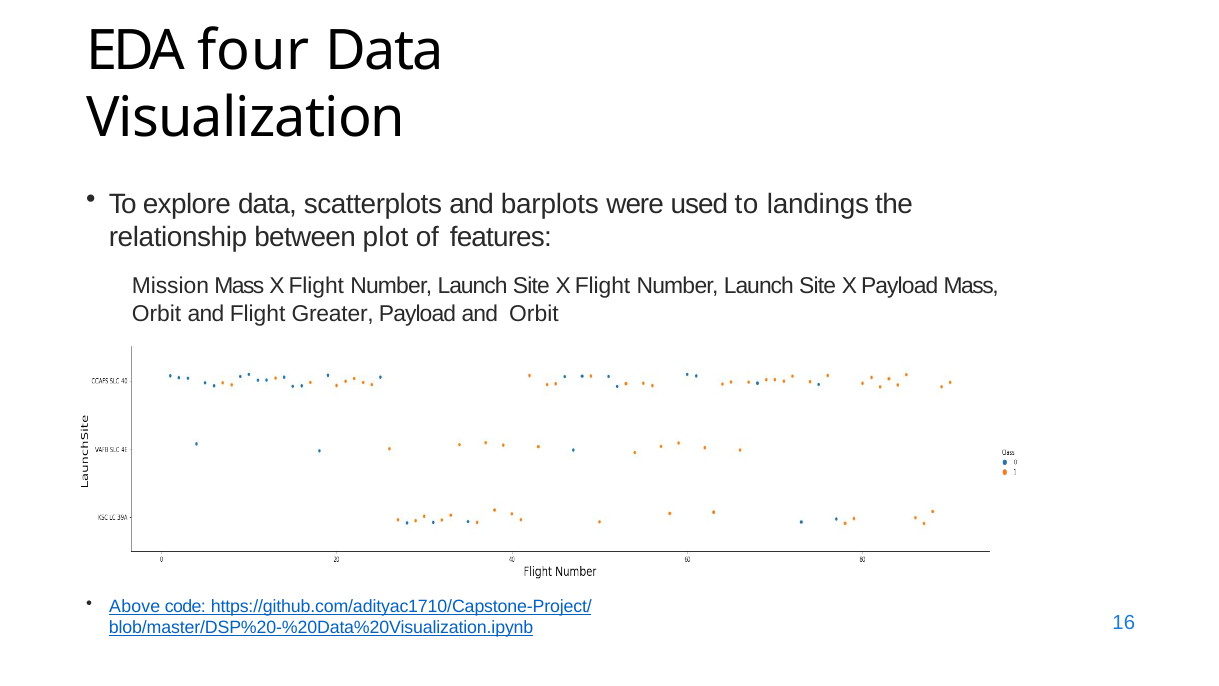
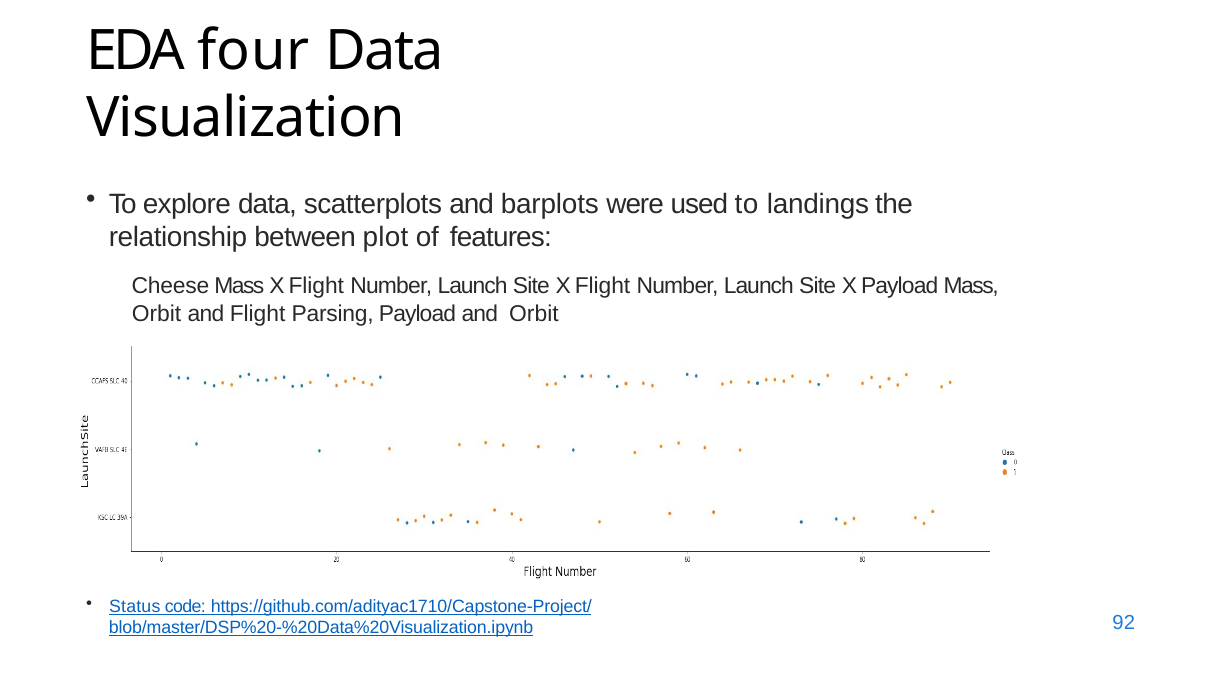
Mission: Mission -> Cheese
Greater: Greater -> Parsing
Above: Above -> Status
16: 16 -> 92
